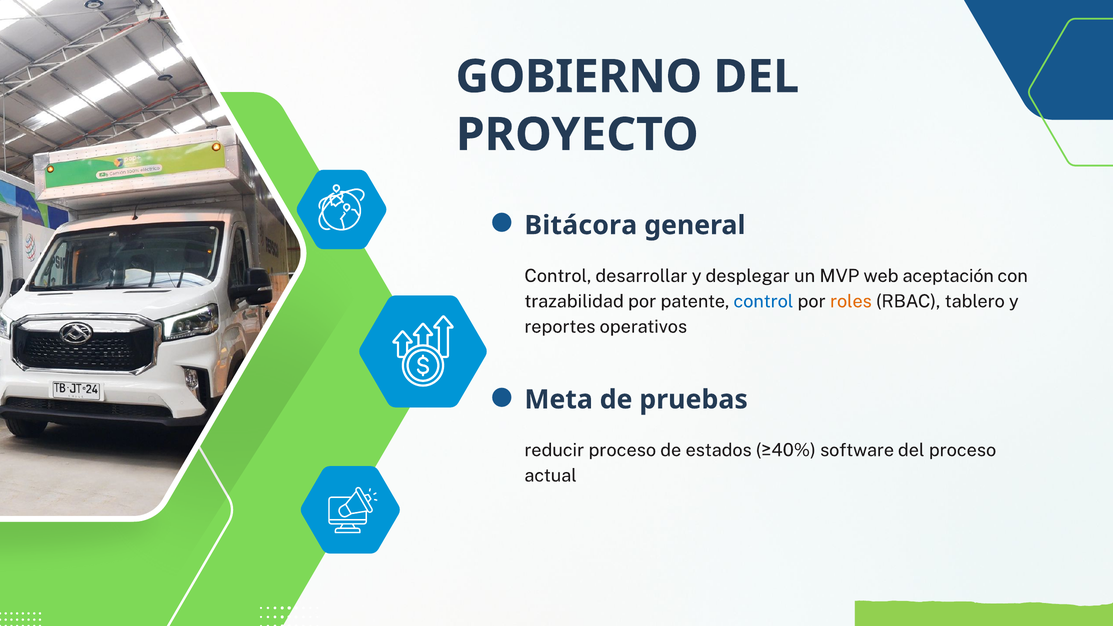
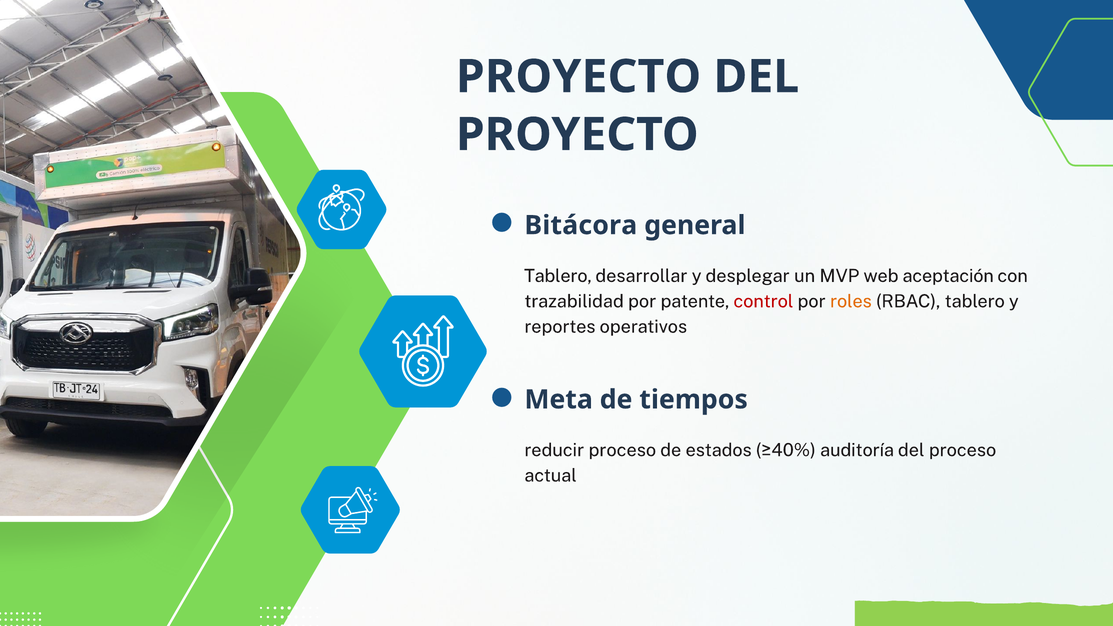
GOBIERNO at (579, 77): GOBIERNO -> PROYECTO
Control at (558, 276): Control -> Tablero
control at (763, 301) colour: blue -> red
pruebas: pruebas -> tiempos
software: software -> auditoría
